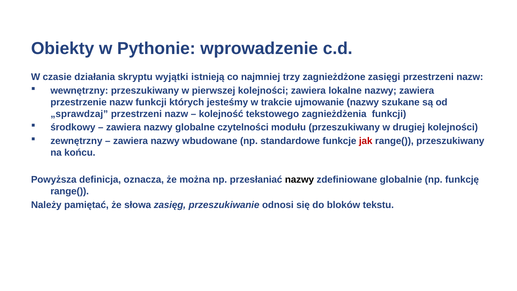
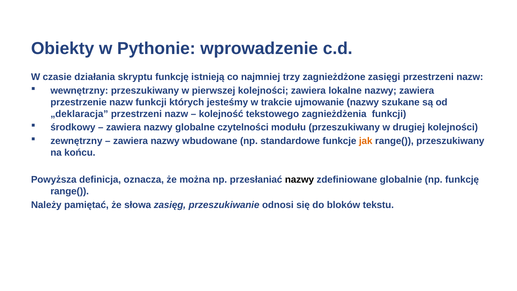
skryptu wyjątki: wyjątki -> funkcję
„sprawdzaj: „sprawdzaj -> „deklaracja
jak colour: red -> orange
